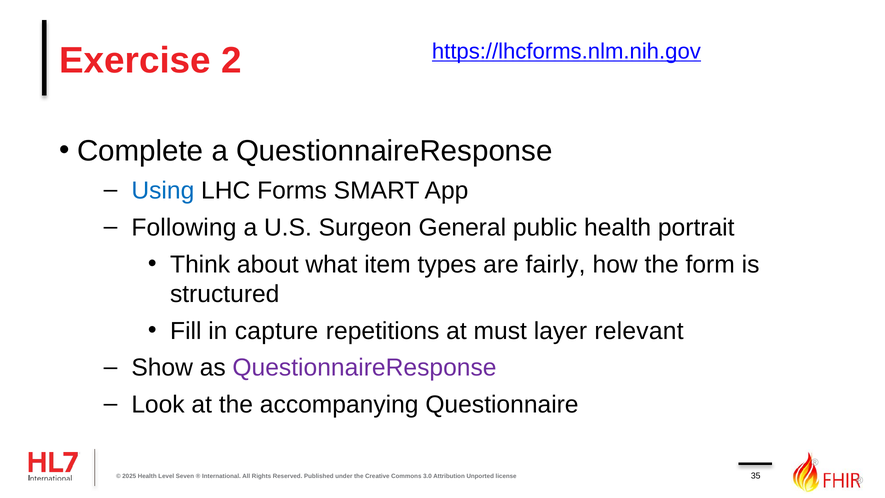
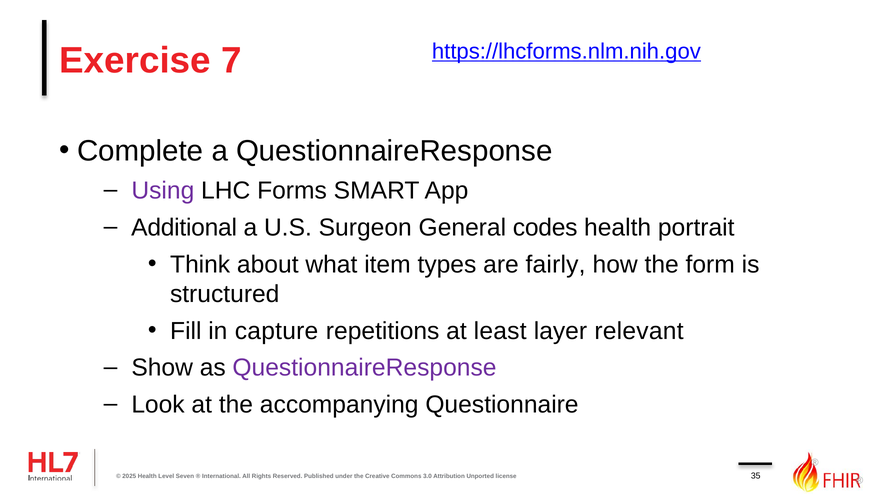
2: 2 -> 7
Using colour: blue -> purple
Following: Following -> Additional
public: public -> codes
must: must -> least
